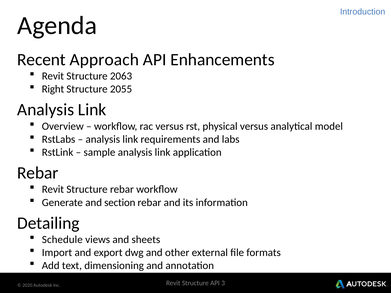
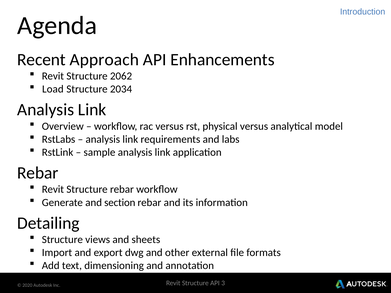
2063: 2063 -> 2062
Right: Right -> Load
2055: 2055 -> 2034
Schedule at (62, 240): Schedule -> Structure
